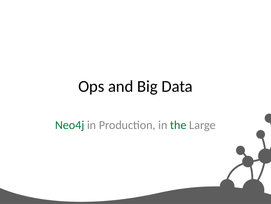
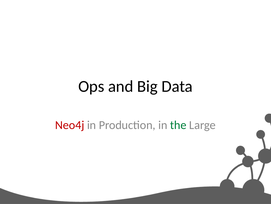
Neo4j colour: green -> red
